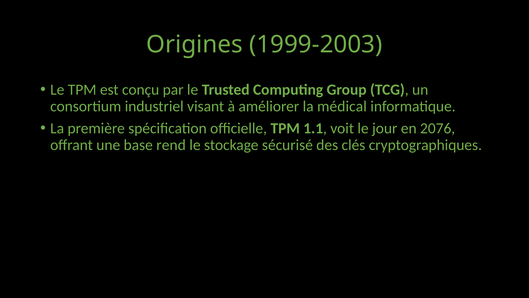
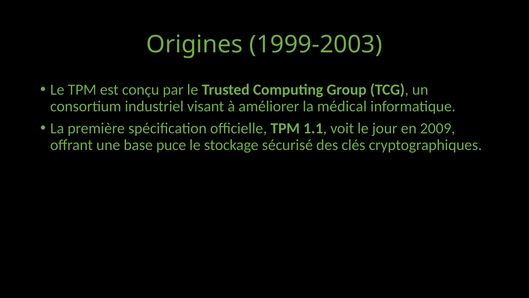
2076: 2076 -> 2009
rend: rend -> puce
